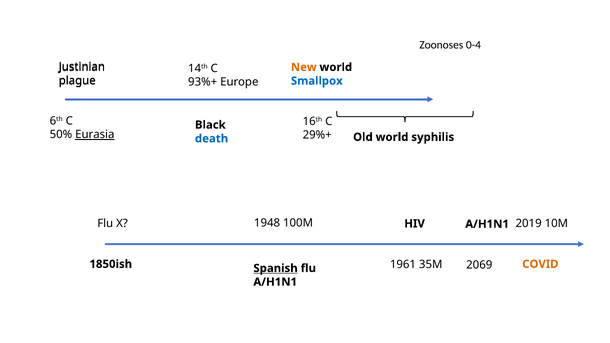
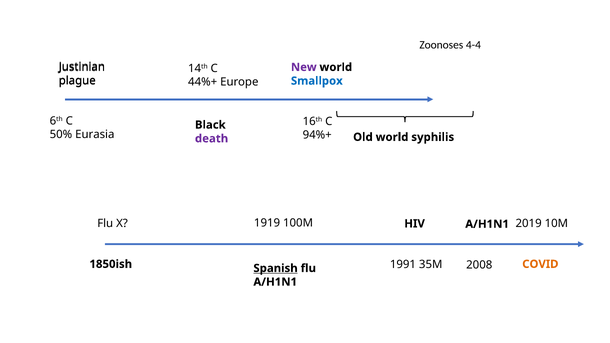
0-4: 0-4 -> 4-4
New colour: orange -> purple
93%+: 93%+ -> 44%+
Eurasia underline: present -> none
29%+: 29%+ -> 94%+
death colour: blue -> purple
1948: 1948 -> 1919
1961: 1961 -> 1991
2069: 2069 -> 2008
